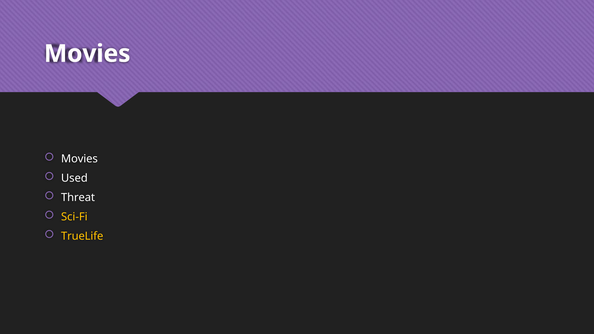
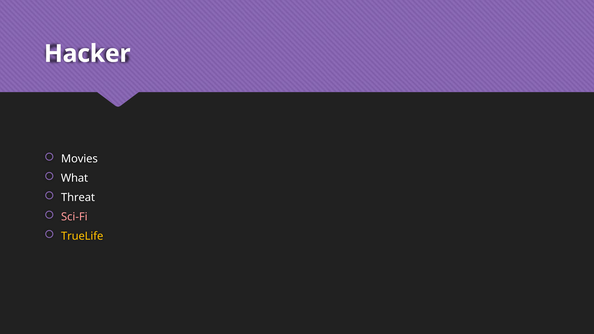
Movies at (87, 54): Movies -> Hacker
Used: Used -> What
Sci-Fi colour: yellow -> pink
